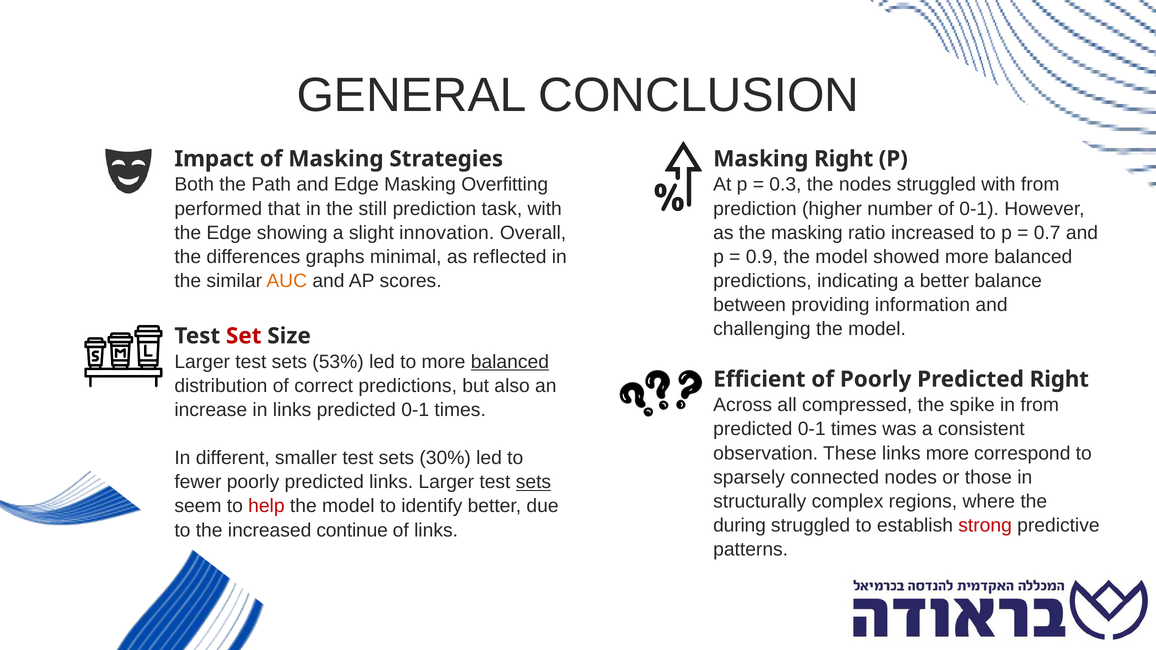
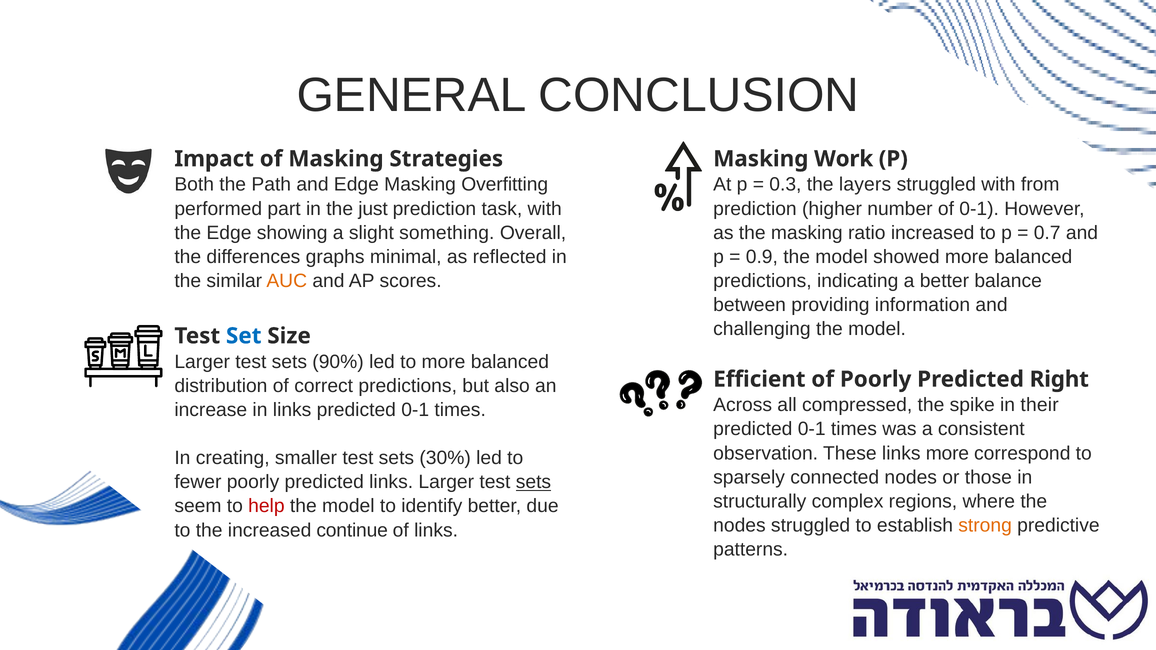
Masking Right: Right -> Work
the nodes: nodes -> layers
that: that -> part
still: still -> just
innovation: innovation -> something
Set colour: red -> blue
53%: 53% -> 90%
balanced at (510, 362) underline: present -> none
in from: from -> their
different: different -> creating
during at (740, 526): during -> nodes
strong colour: red -> orange
